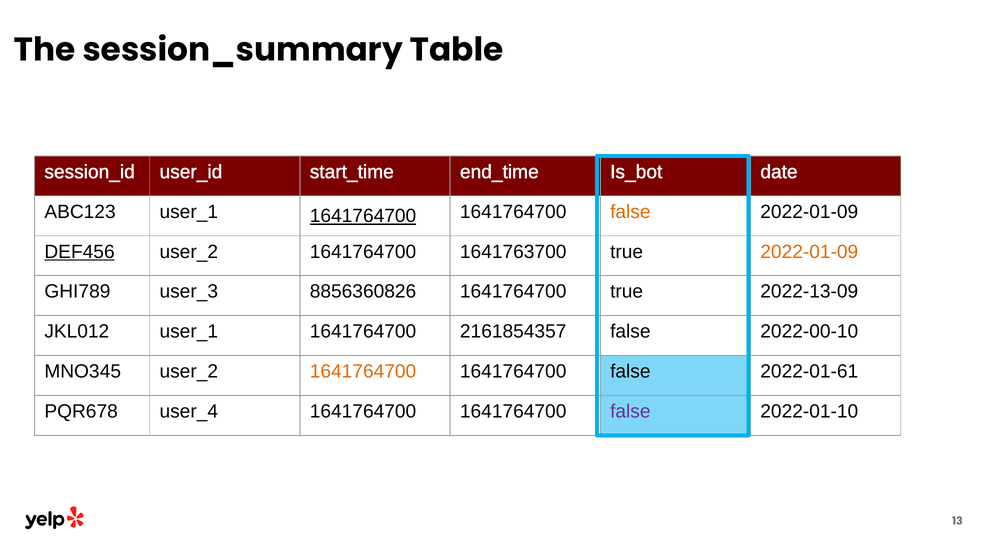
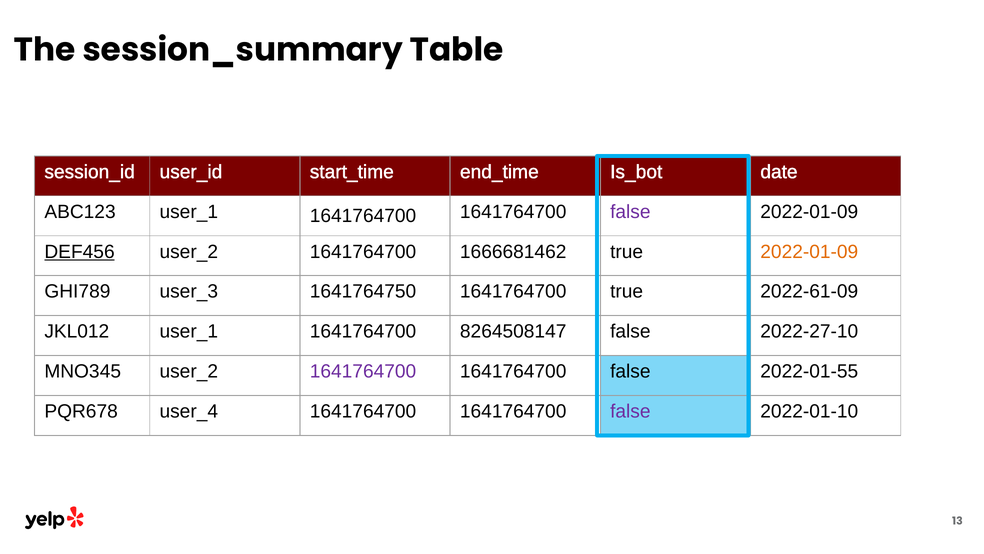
1641764700 at (363, 216) underline: present -> none
false at (630, 212) colour: orange -> purple
1641763700: 1641763700 -> 1666681462
8856360826: 8856360826 -> 1641764750
2022-13-09: 2022-13-09 -> 2022-61-09
2161854357: 2161854357 -> 8264508147
2022-00-10: 2022-00-10 -> 2022-27-10
1641764700 at (363, 371) colour: orange -> purple
2022-01-61: 2022-01-61 -> 2022-01-55
